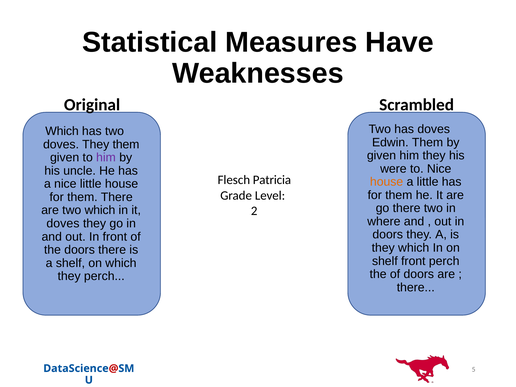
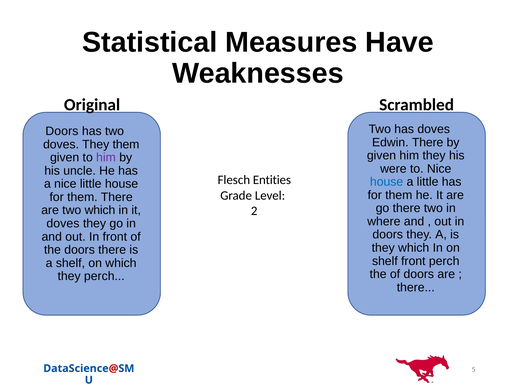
Which at (62, 131): Which -> Doors
Edwin Them: Them -> There
Patricia: Patricia -> Entities
house at (387, 182) colour: orange -> blue
